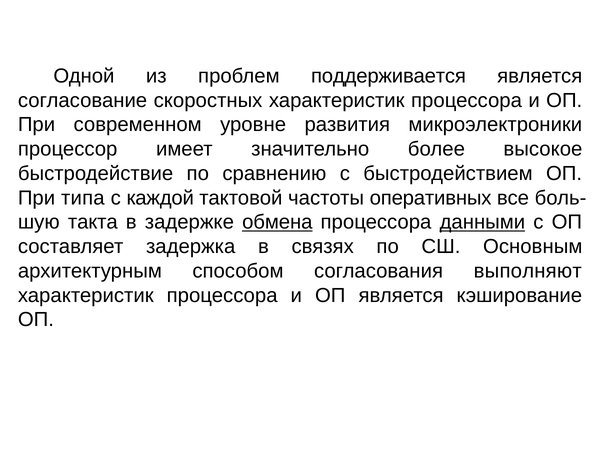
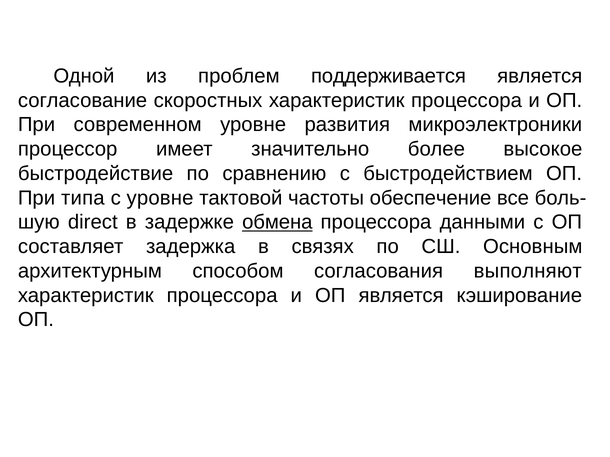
каждой: каждой -> уровне
оперативных: оперативных -> обеспечение
такта: такта -> direct
данными underline: present -> none
